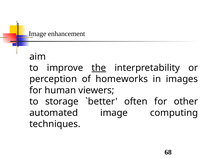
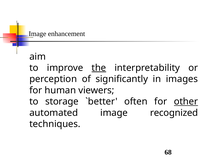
homeworks: homeworks -> significantly
other underline: none -> present
computing: computing -> recognized
